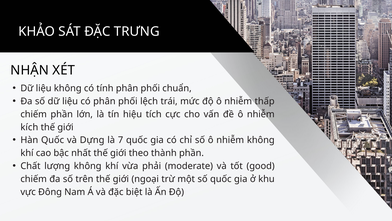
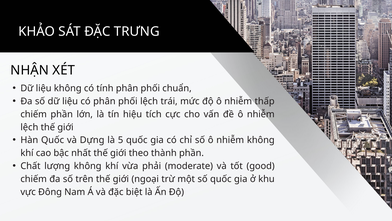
kích at (29, 127): kích -> lệch
7: 7 -> 5
